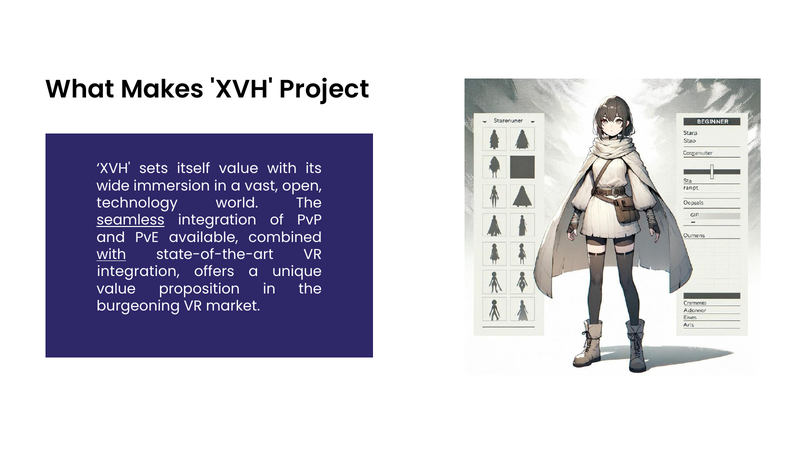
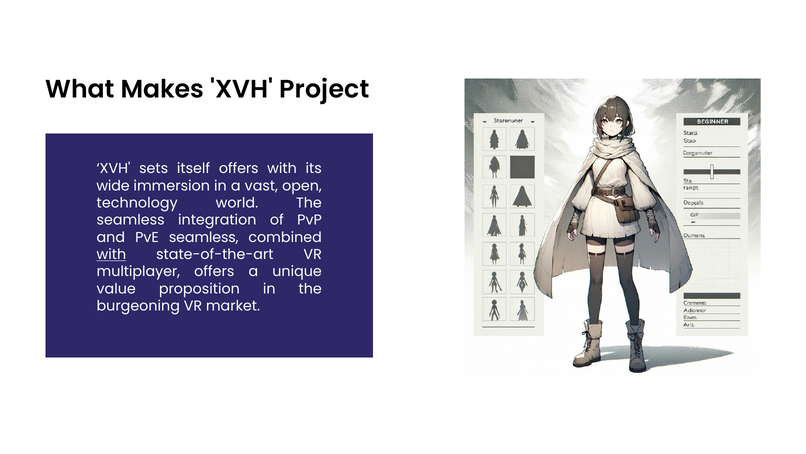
itself value: value -> offers
seamless at (131, 220) underline: present -> none
PvE available: available -> seamless
integration at (138, 271): integration -> multiplayer
